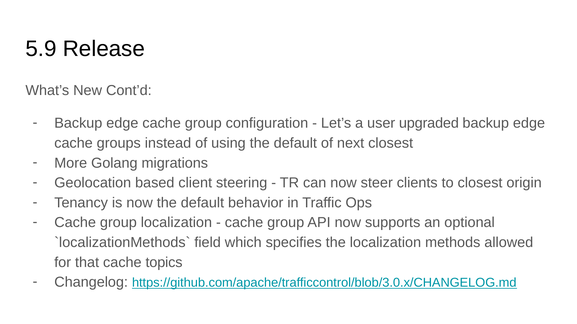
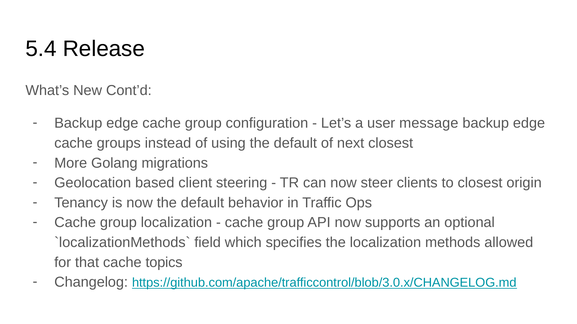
5.9: 5.9 -> 5.4
upgraded: upgraded -> message
